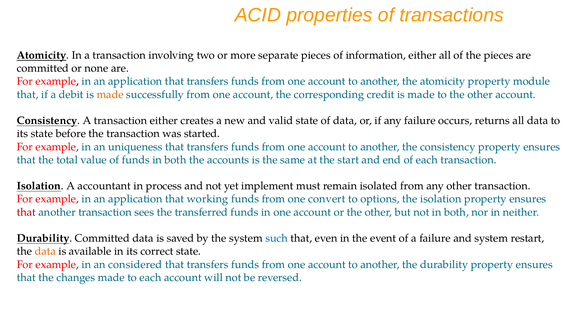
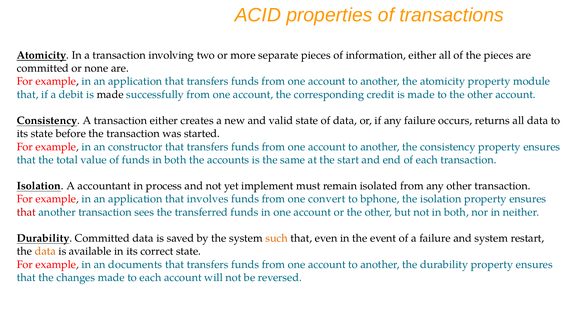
made at (110, 94) colour: orange -> black
uniqueness: uniqueness -> constructor
working: working -> involves
options: options -> bphone
such colour: blue -> orange
considered: considered -> documents
